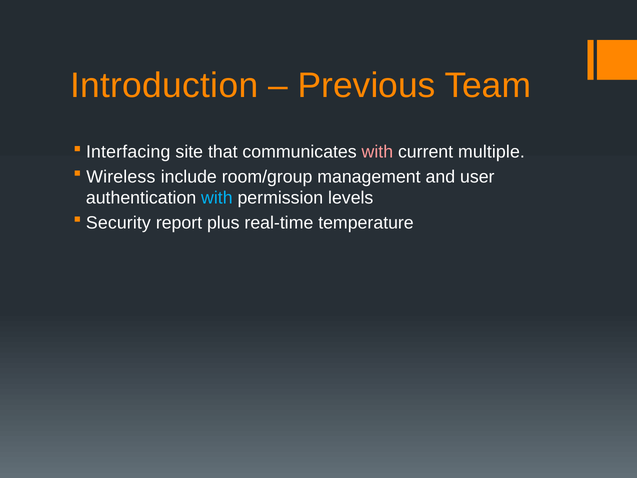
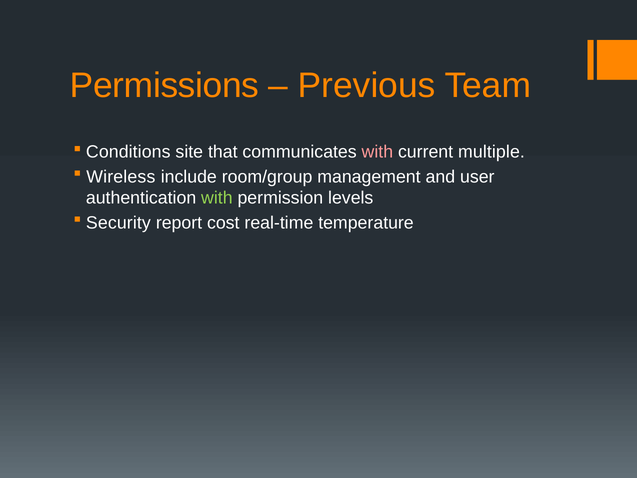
Introduction: Introduction -> Permissions
Interfacing: Interfacing -> Conditions
with at (217, 198) colour: light blue -> light green
plus: plus -> cost
